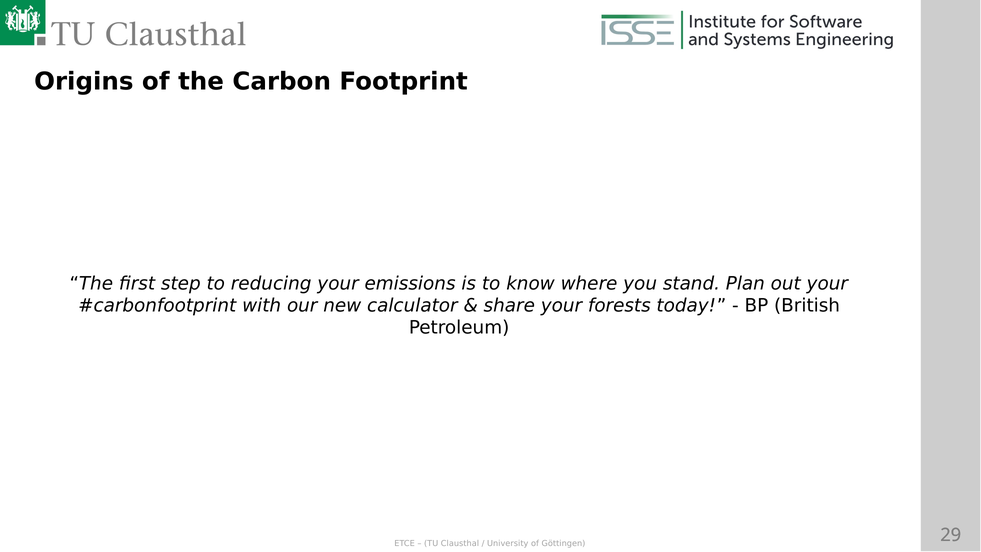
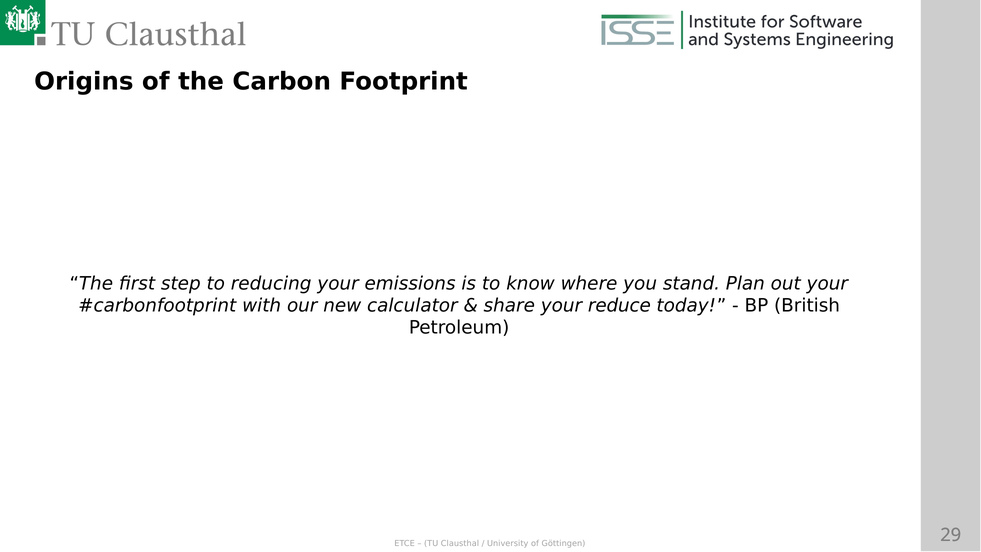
forests: forests -> reduce
